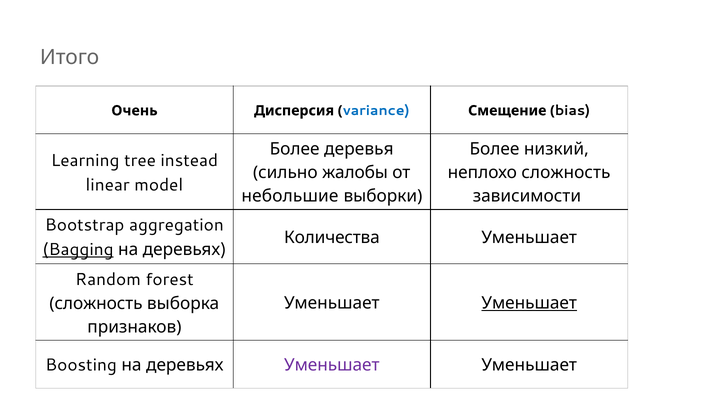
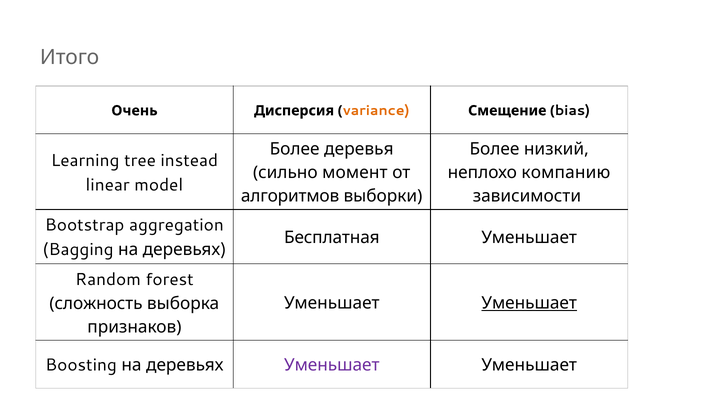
variance colour: blue -> orange
жалобы: жалобы -> момент
неплохо сложность: сложность -> компанию
небольшие: небольшие -> алгоритмов
Количества: Количества -> Бесплатная
Bagging underline: present -> none
